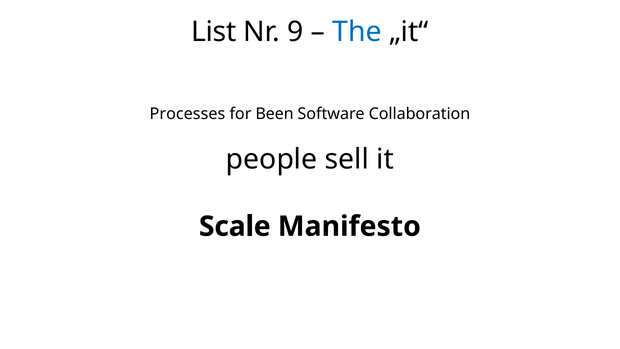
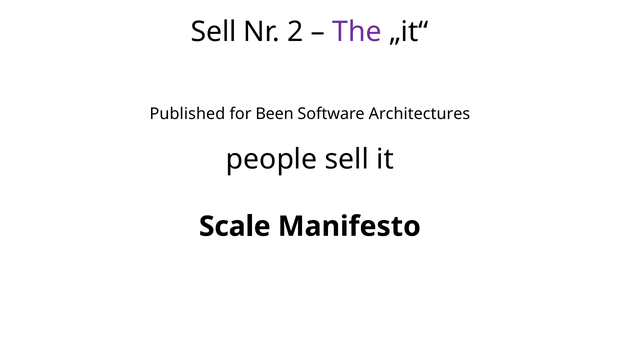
List at (214, 32): List -> Sell
9: 9 -> 2
The colour: blue -> purple
Processes: Processes -> Published
Collaboration: Collaboration -> Architectures
